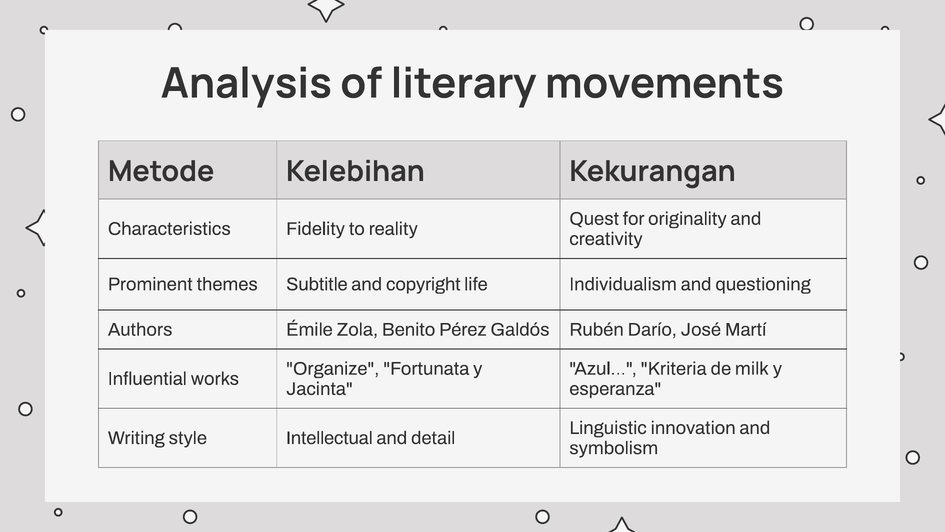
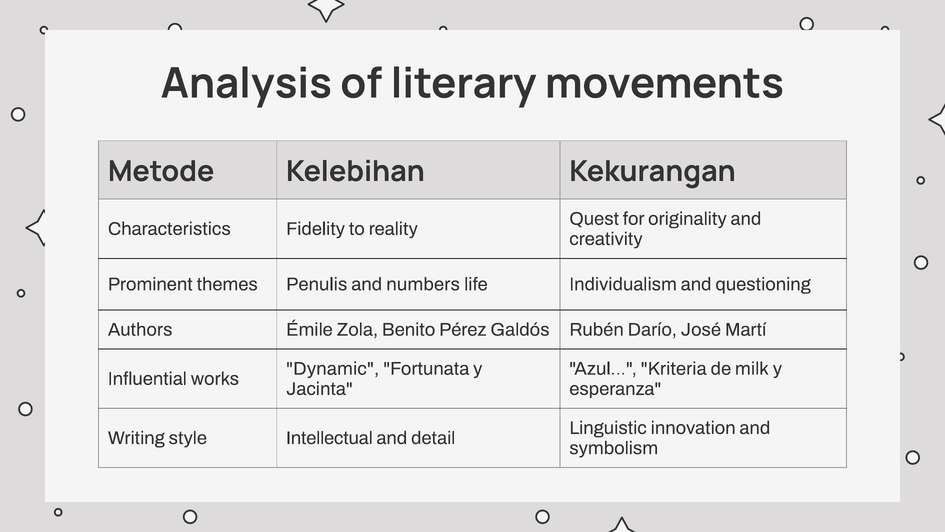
Subtitle: Subtitle -> Penulis
copyright: copyright -> numbers
Organize: Organize -> Dynamic
